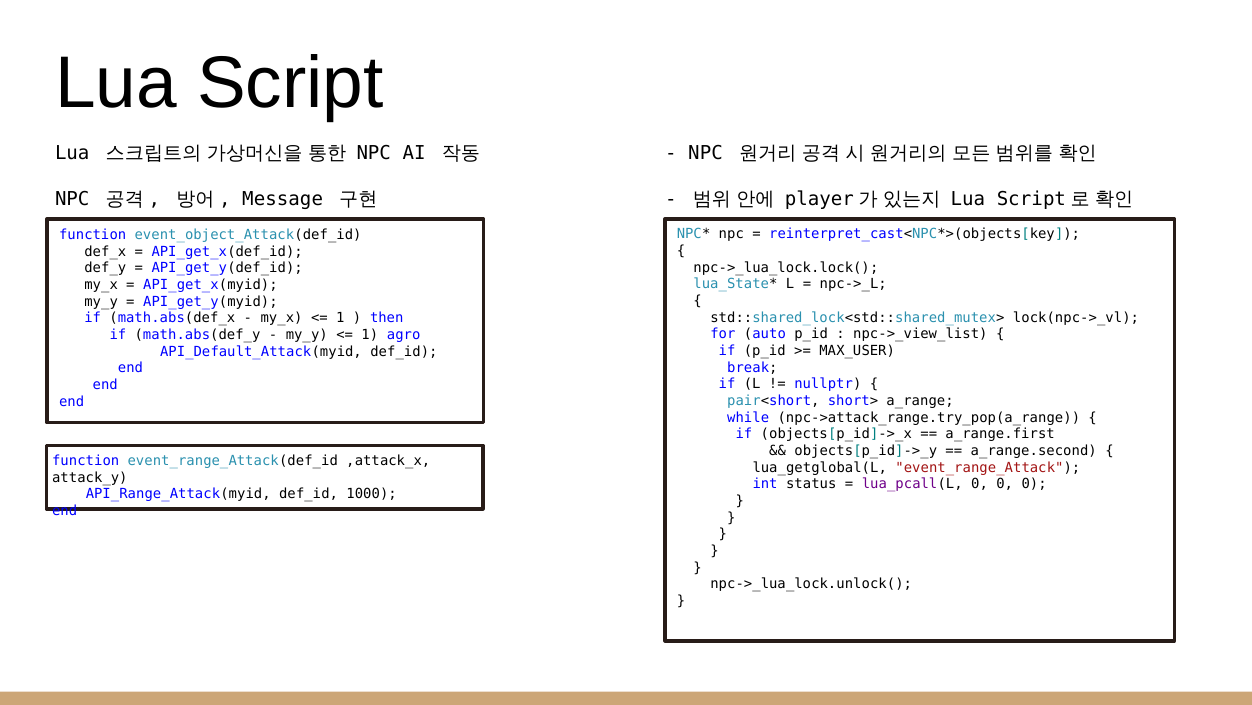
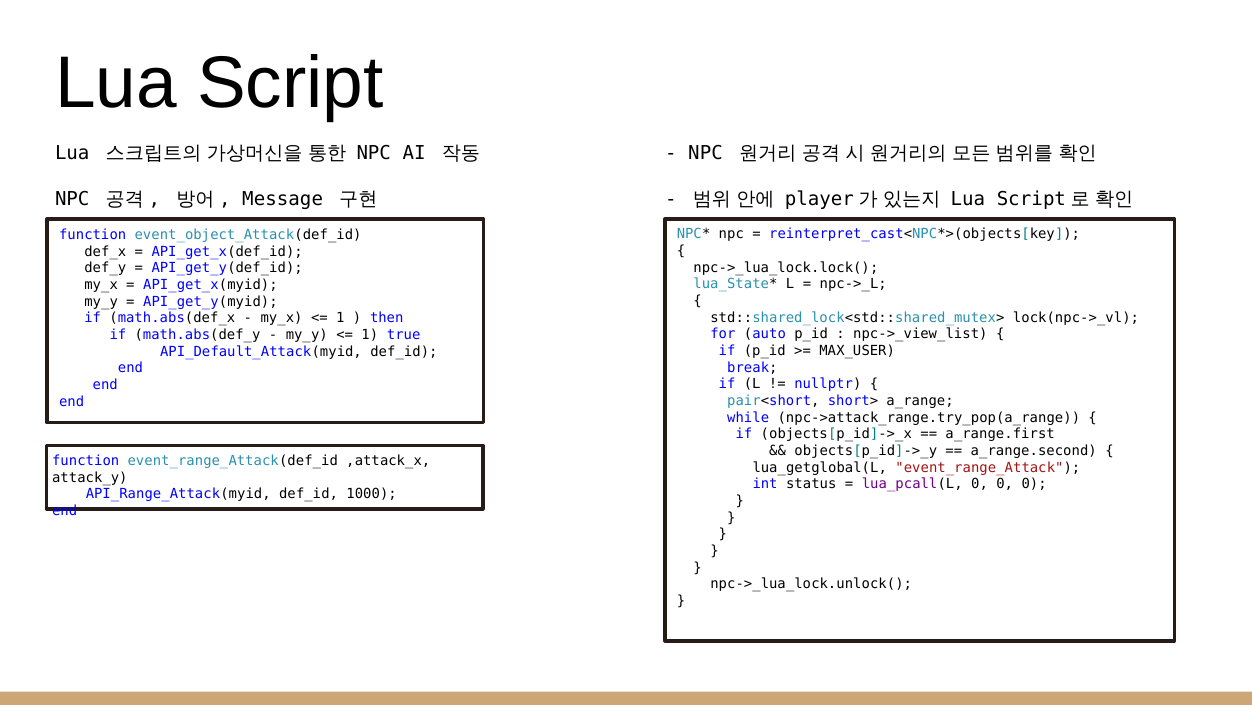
agro: agro -> true
